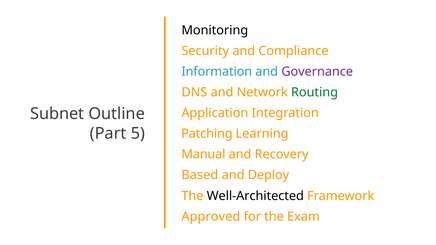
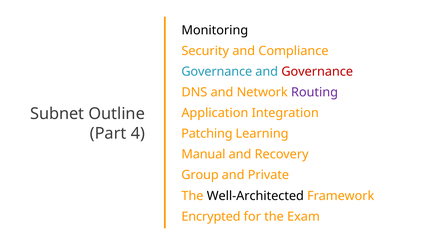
Information at (217, 72): Information -> Governance
Governance at (317, 72) colour: purple -> red
Routing colour: green -> purple
5: 5 -> 4
Based: Based -> Group
Deploy: Deploy -> Private
Approved: Approved -> Encrypted
